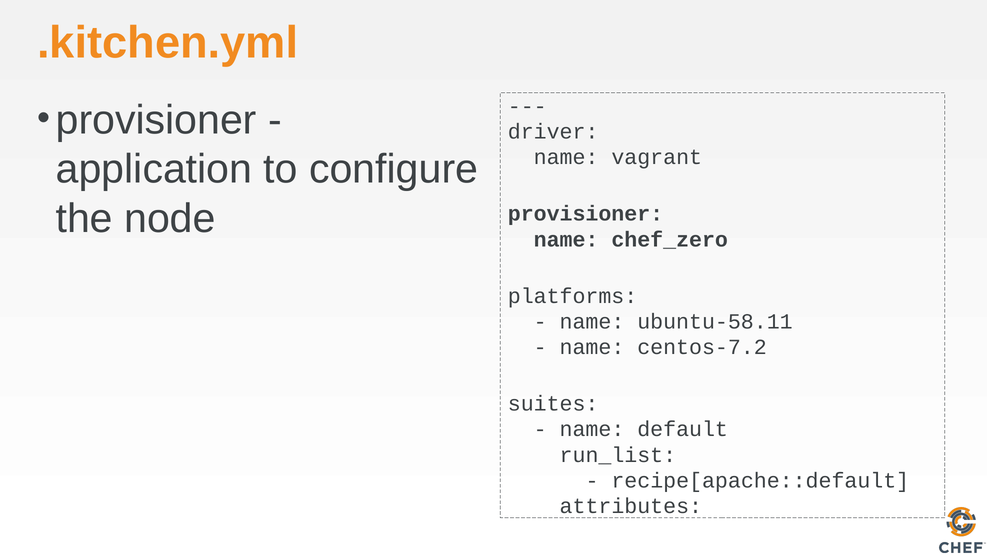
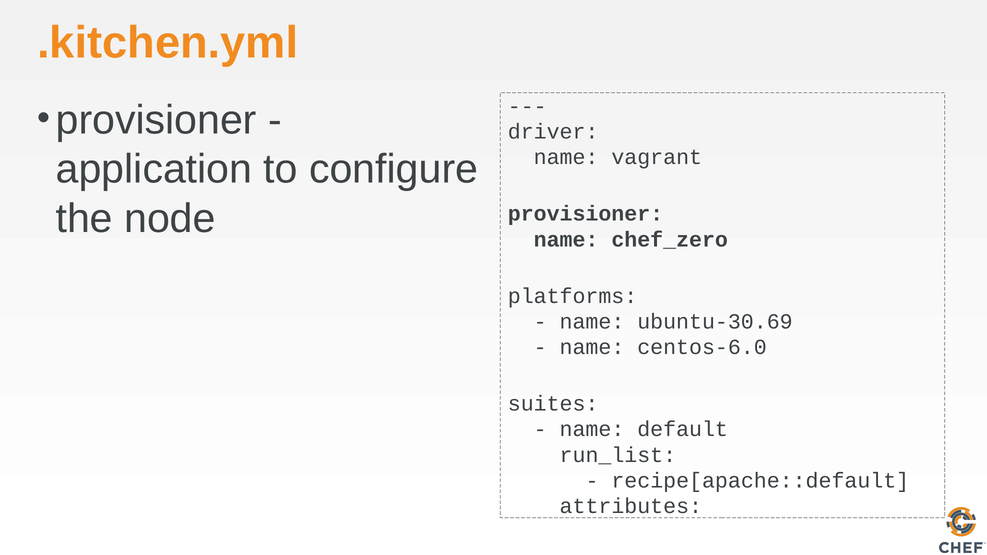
ubuntu-58.11: ubuntu-58.11 -> ubuntu-30.69
centos-7.2: centos-7.2 -> centos-6.0
